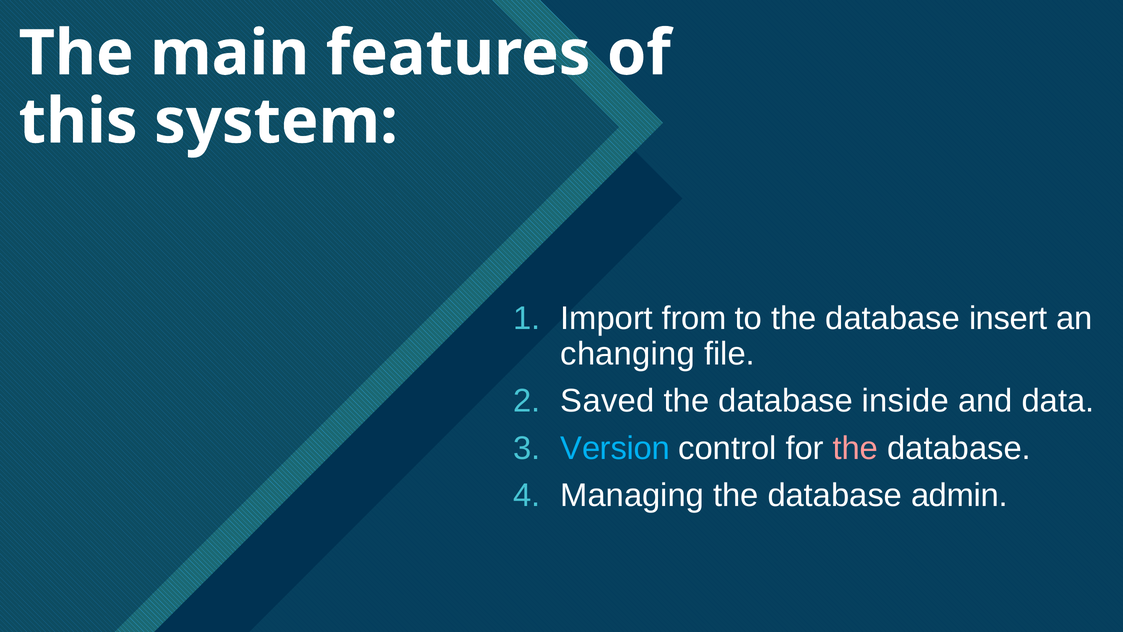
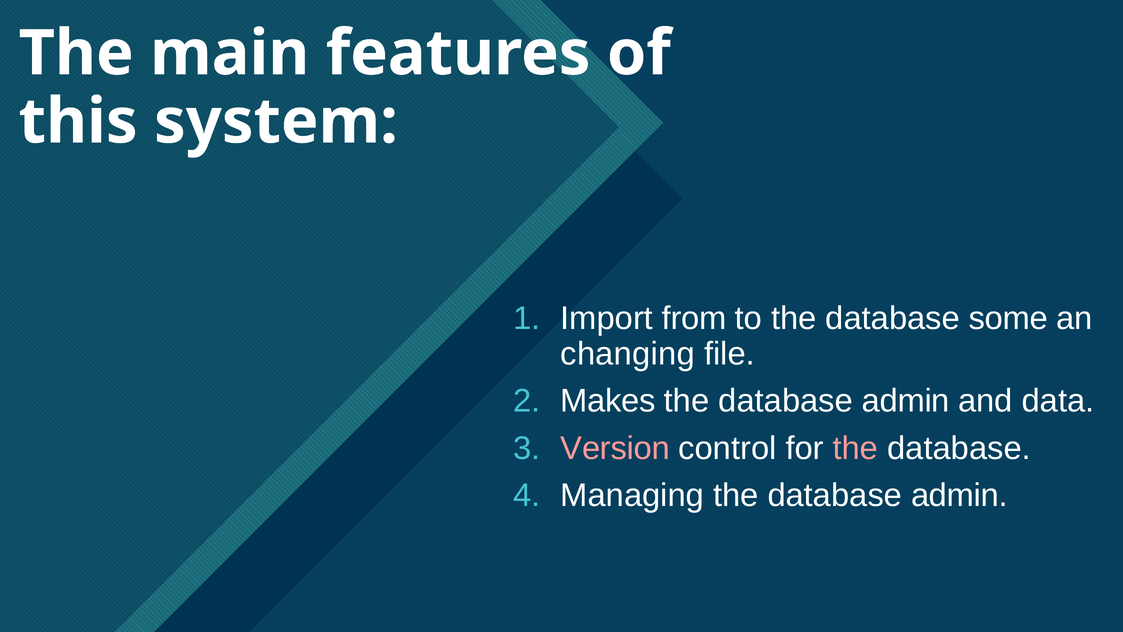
insert: insert -> some
Saved: Saved -> Makes
inside at (905, 401): inside -> admin
Version colour: light blue -> pink
